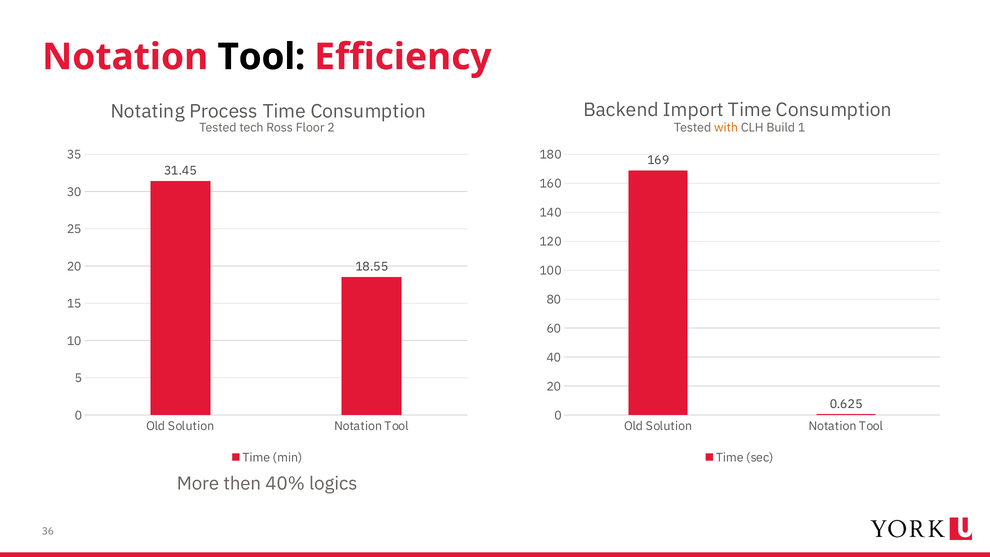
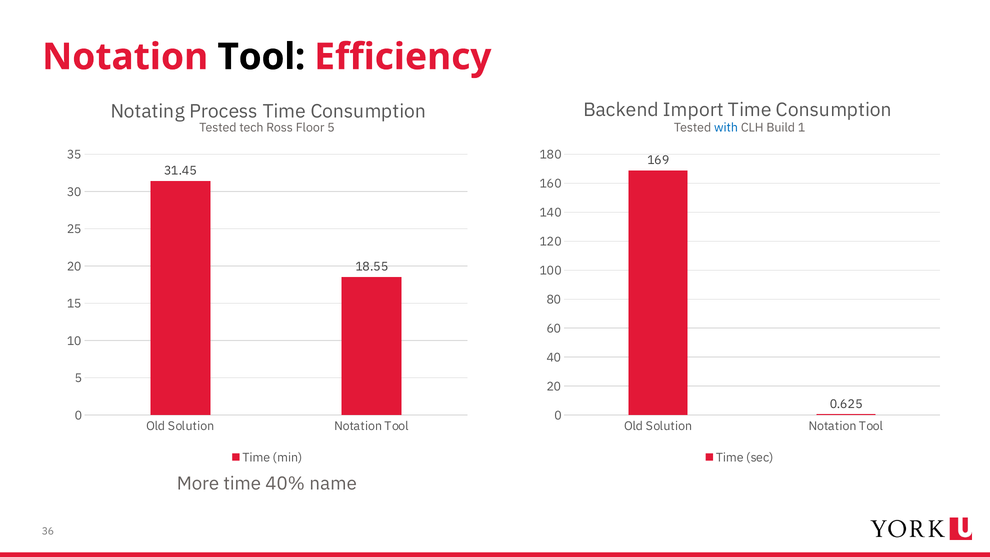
Floor 2: 2 -> 5
with colour: orange -> blue
More then: then -> time
logics: logics -> name
